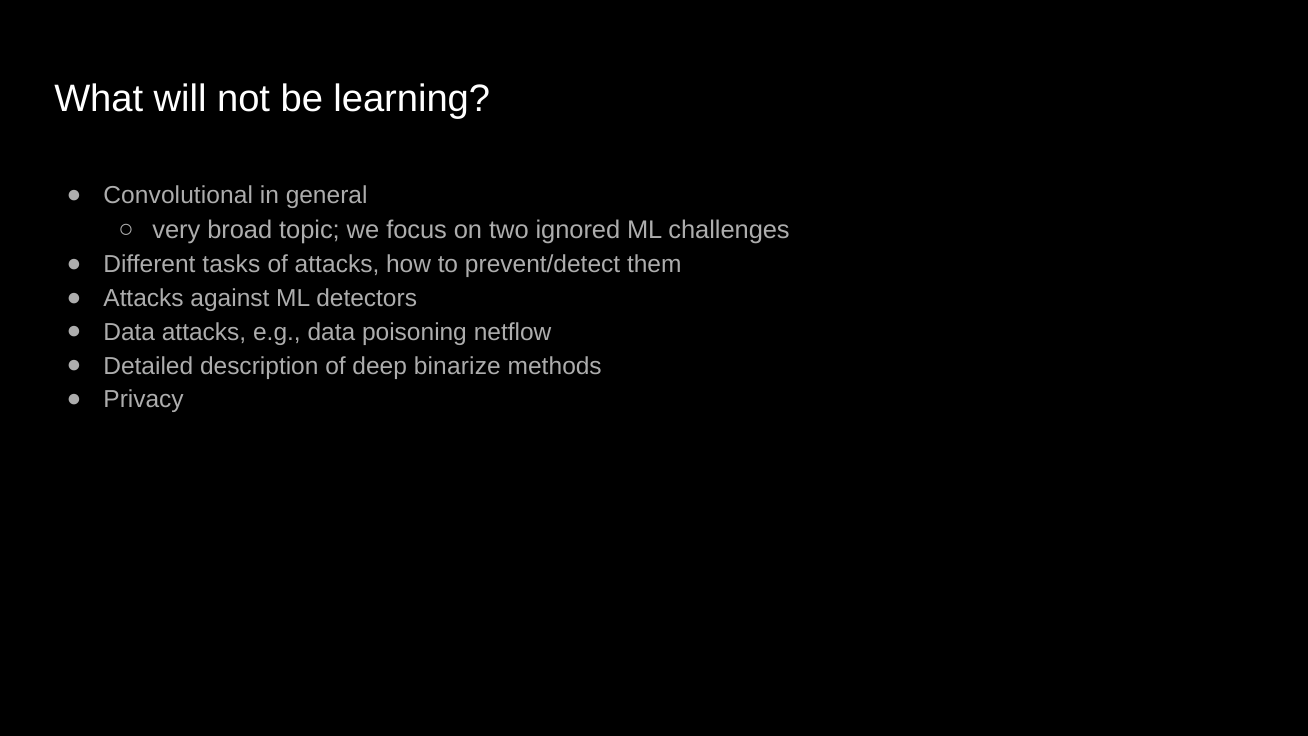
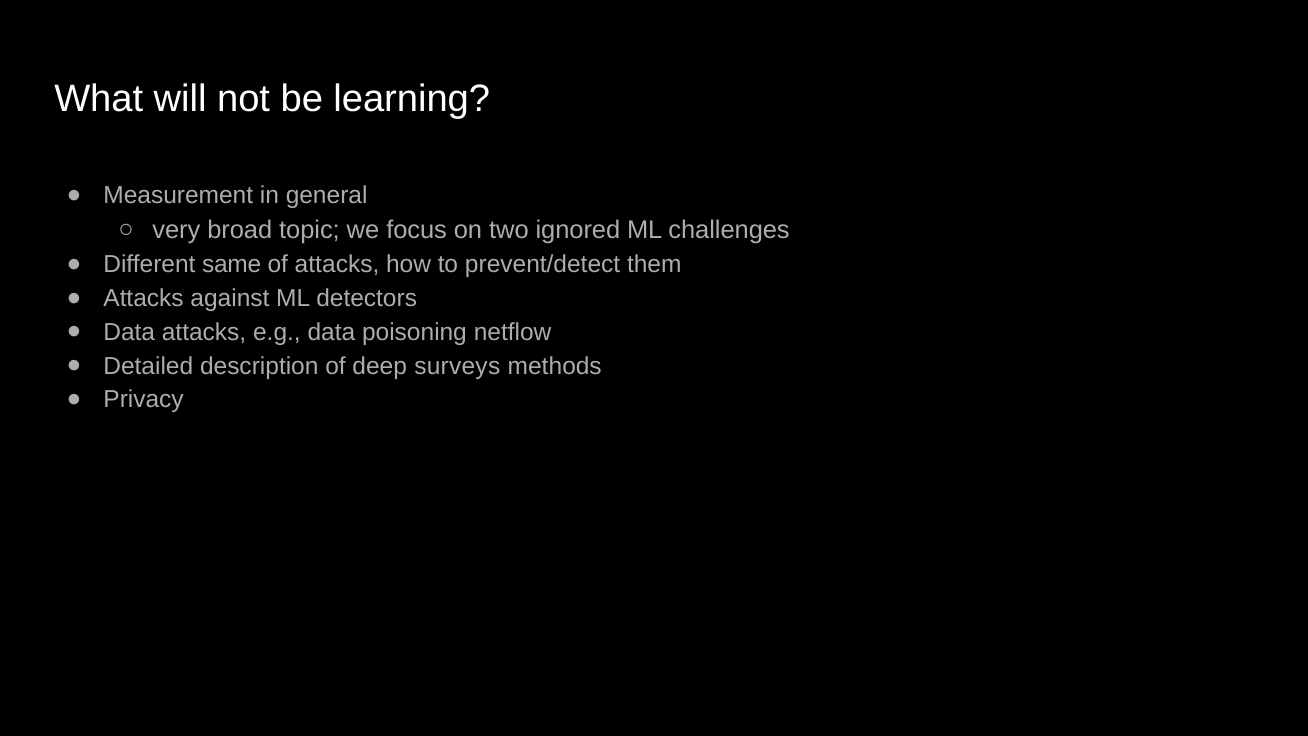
Convolutional: Convolutional -> Measurement
tasks: tasks -> same
binarize: binarize -> surveys
